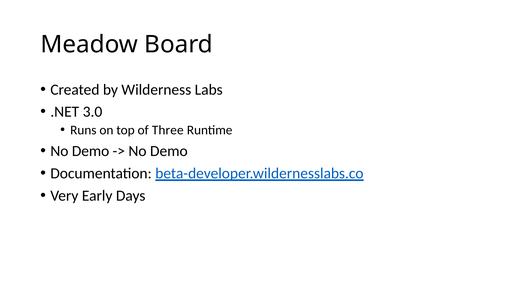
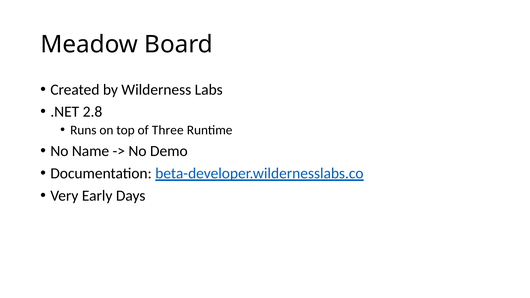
3.0: 3.0 -> 2.8
Demo at (91, 151): Demo -> Name
